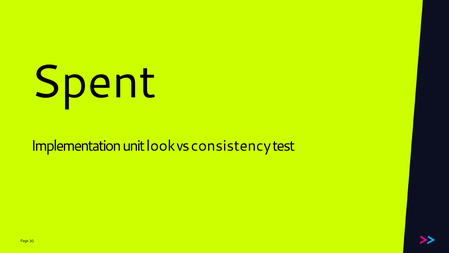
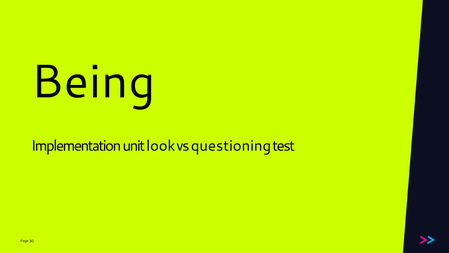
Spent: Spent -> Being
consistency: consistency -> questioning
